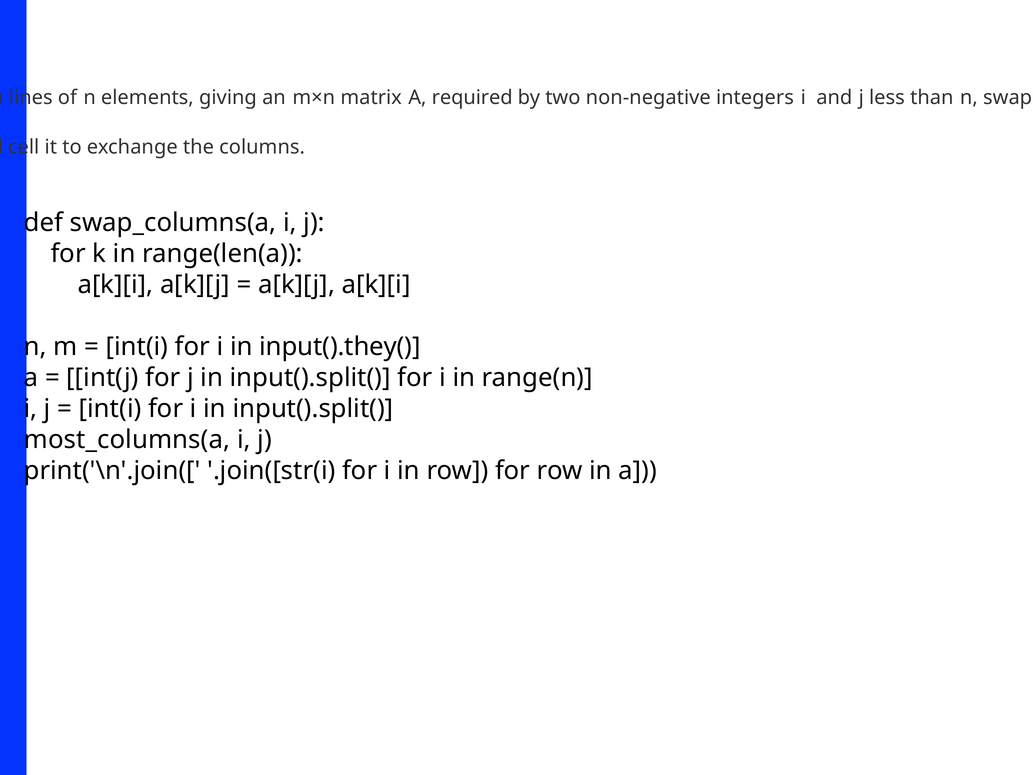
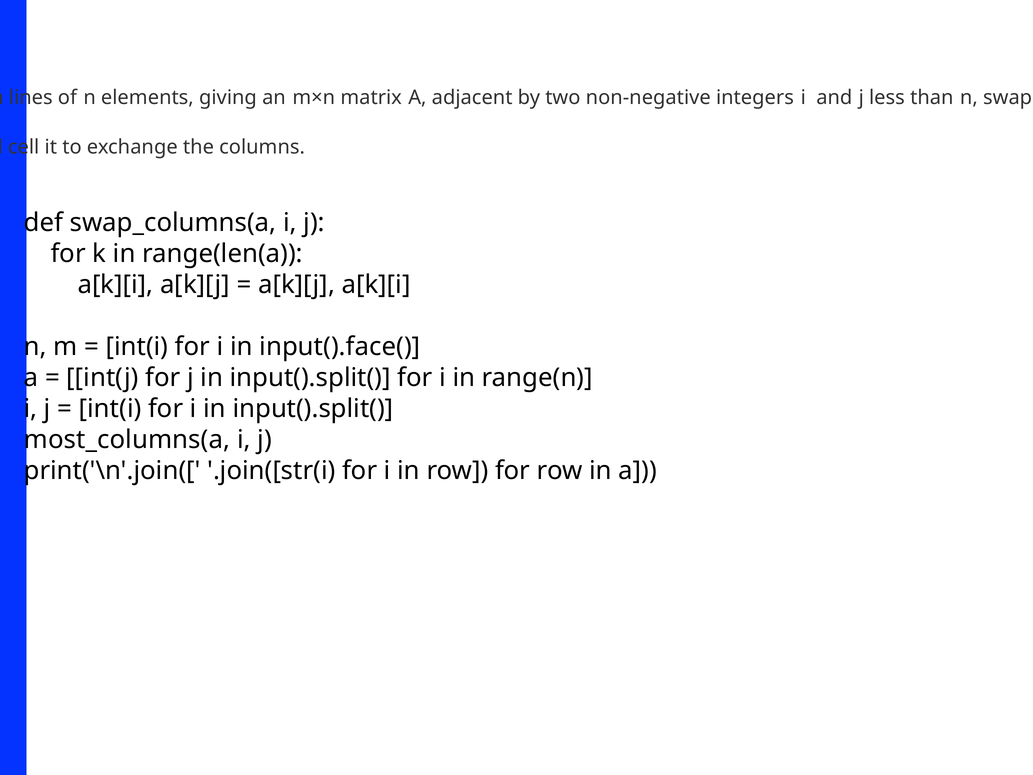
required: required -> adjacent
input().they(: input().they( -> input().face(
